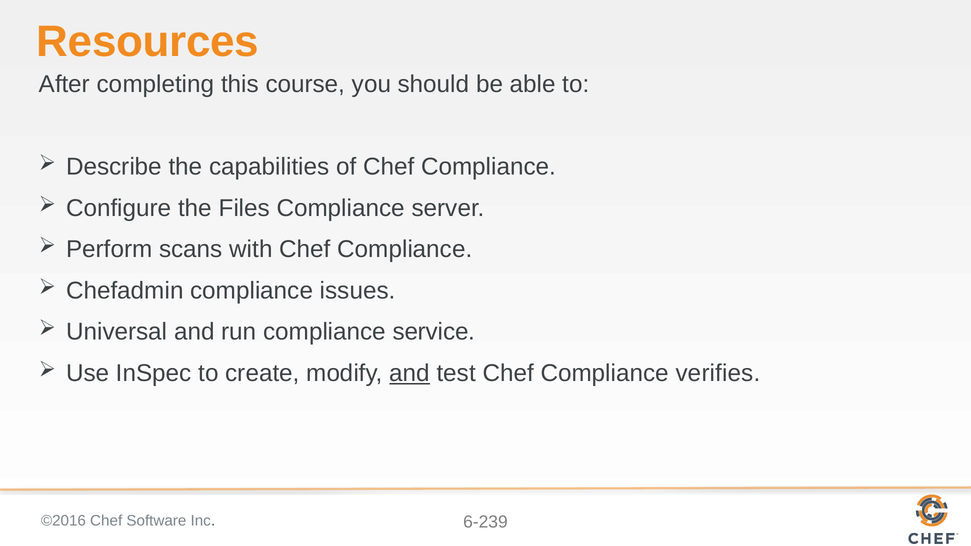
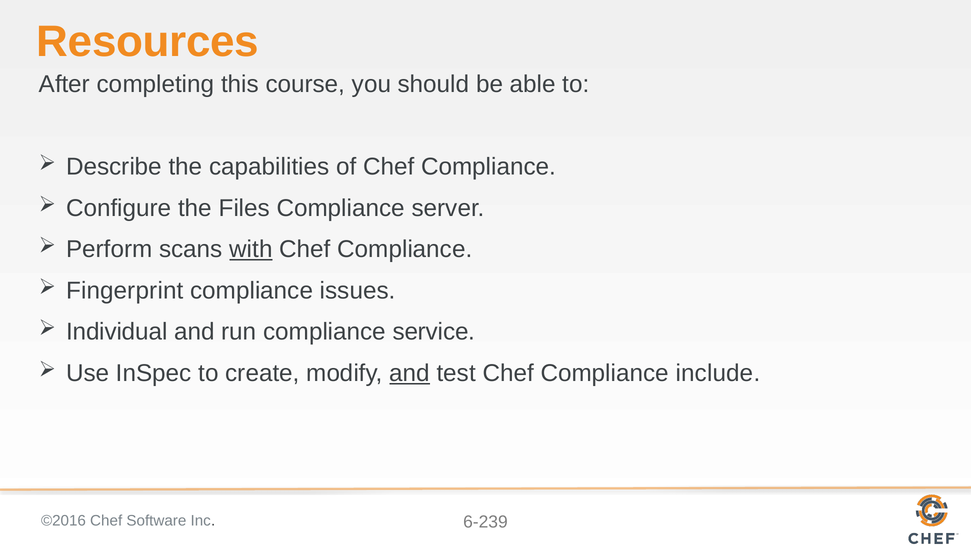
with underline: none -> present
Chefadmin: Chefadmin -> Fingerprint
Universal: Universal -> Individual
verifies: verifies -> include
